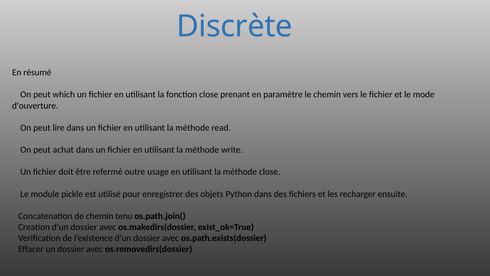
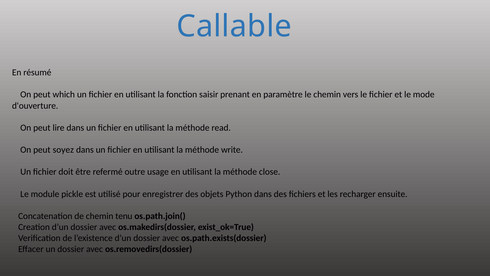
Discrète: Discrète -> Callable
fonction close: close -> saisir
achat: achat -> soyez
